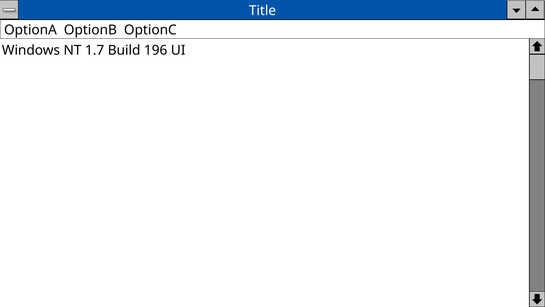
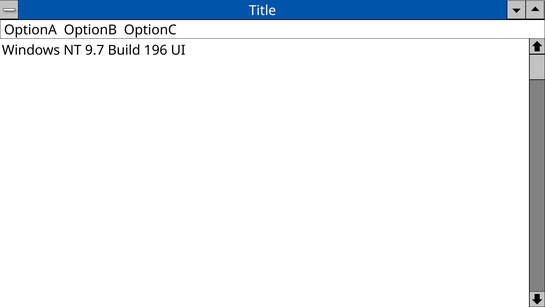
1.7: 1.7 -> 9.7
